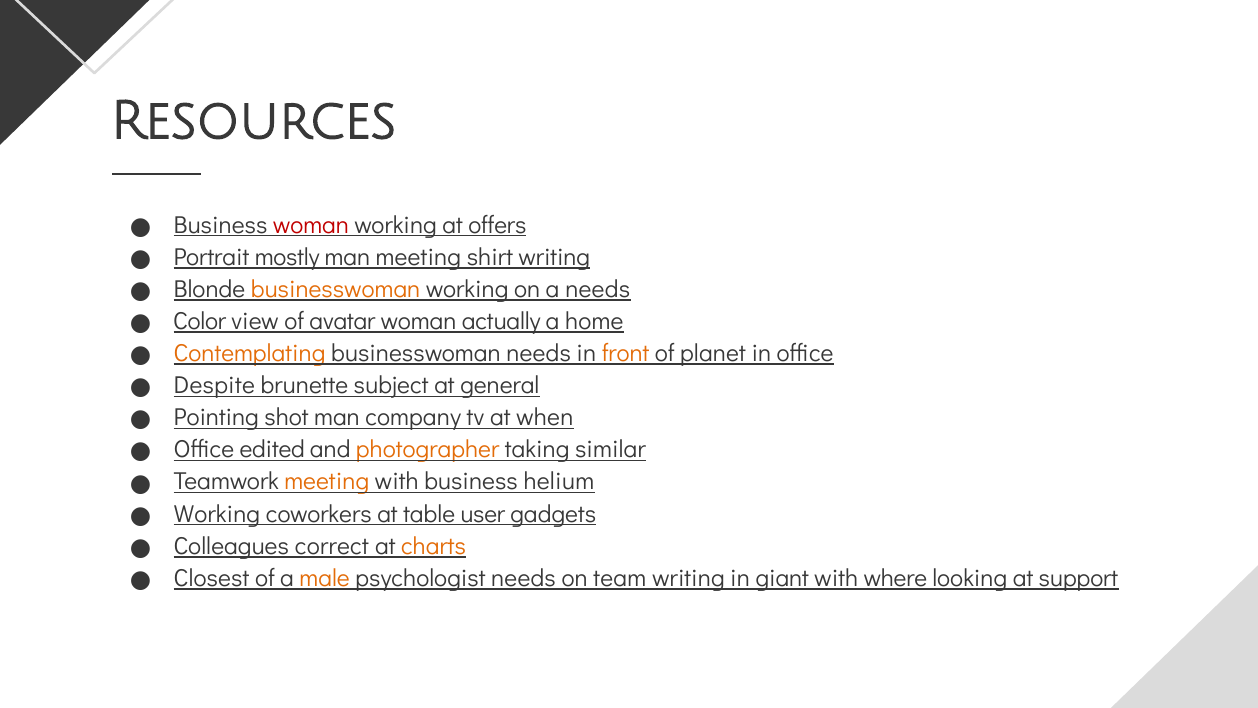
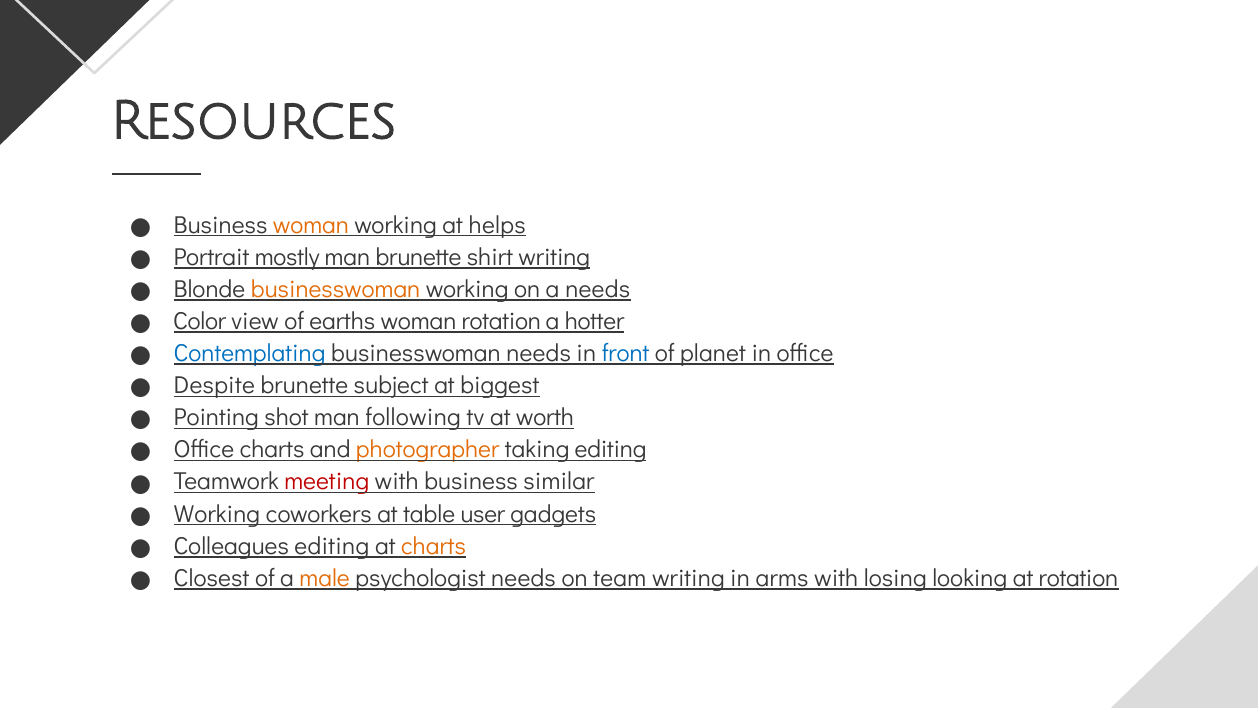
woman at (311, 225) colour: red -> orange
offers: offers -> helps
man meeting: meeting -> brunette
avatar: avatar -> earths
woman actually: actually -> rotation
home: home -> hotter
Contemplating colour: orange -> blue
front colour: orange -> blue
general: general -> biggest
company: company -> following
when: when -> worth
Office edited: edited -> charts
taking similar: similar -> editing
meeting at (327, 482) colour: orange -> red
helium: helium -> similar
Colleagues correct: correct -> editing
giant: giant -> arms
where: where -> losing
at support: support -> rotation
